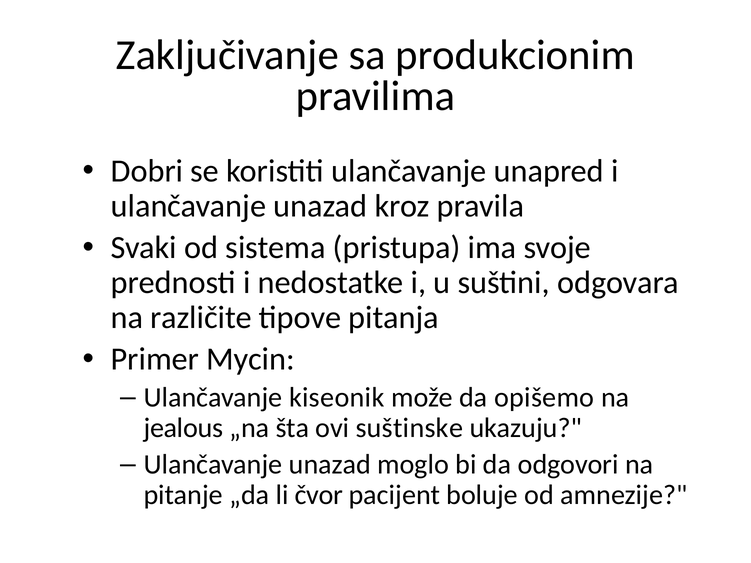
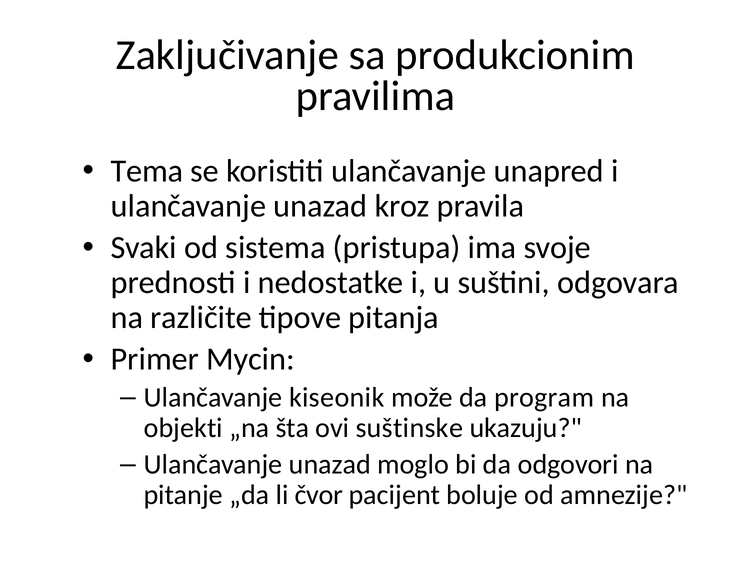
Dobri: Dobri -> Tema
opišemo: opišemo -> program
jealous: jealous -> objekti
